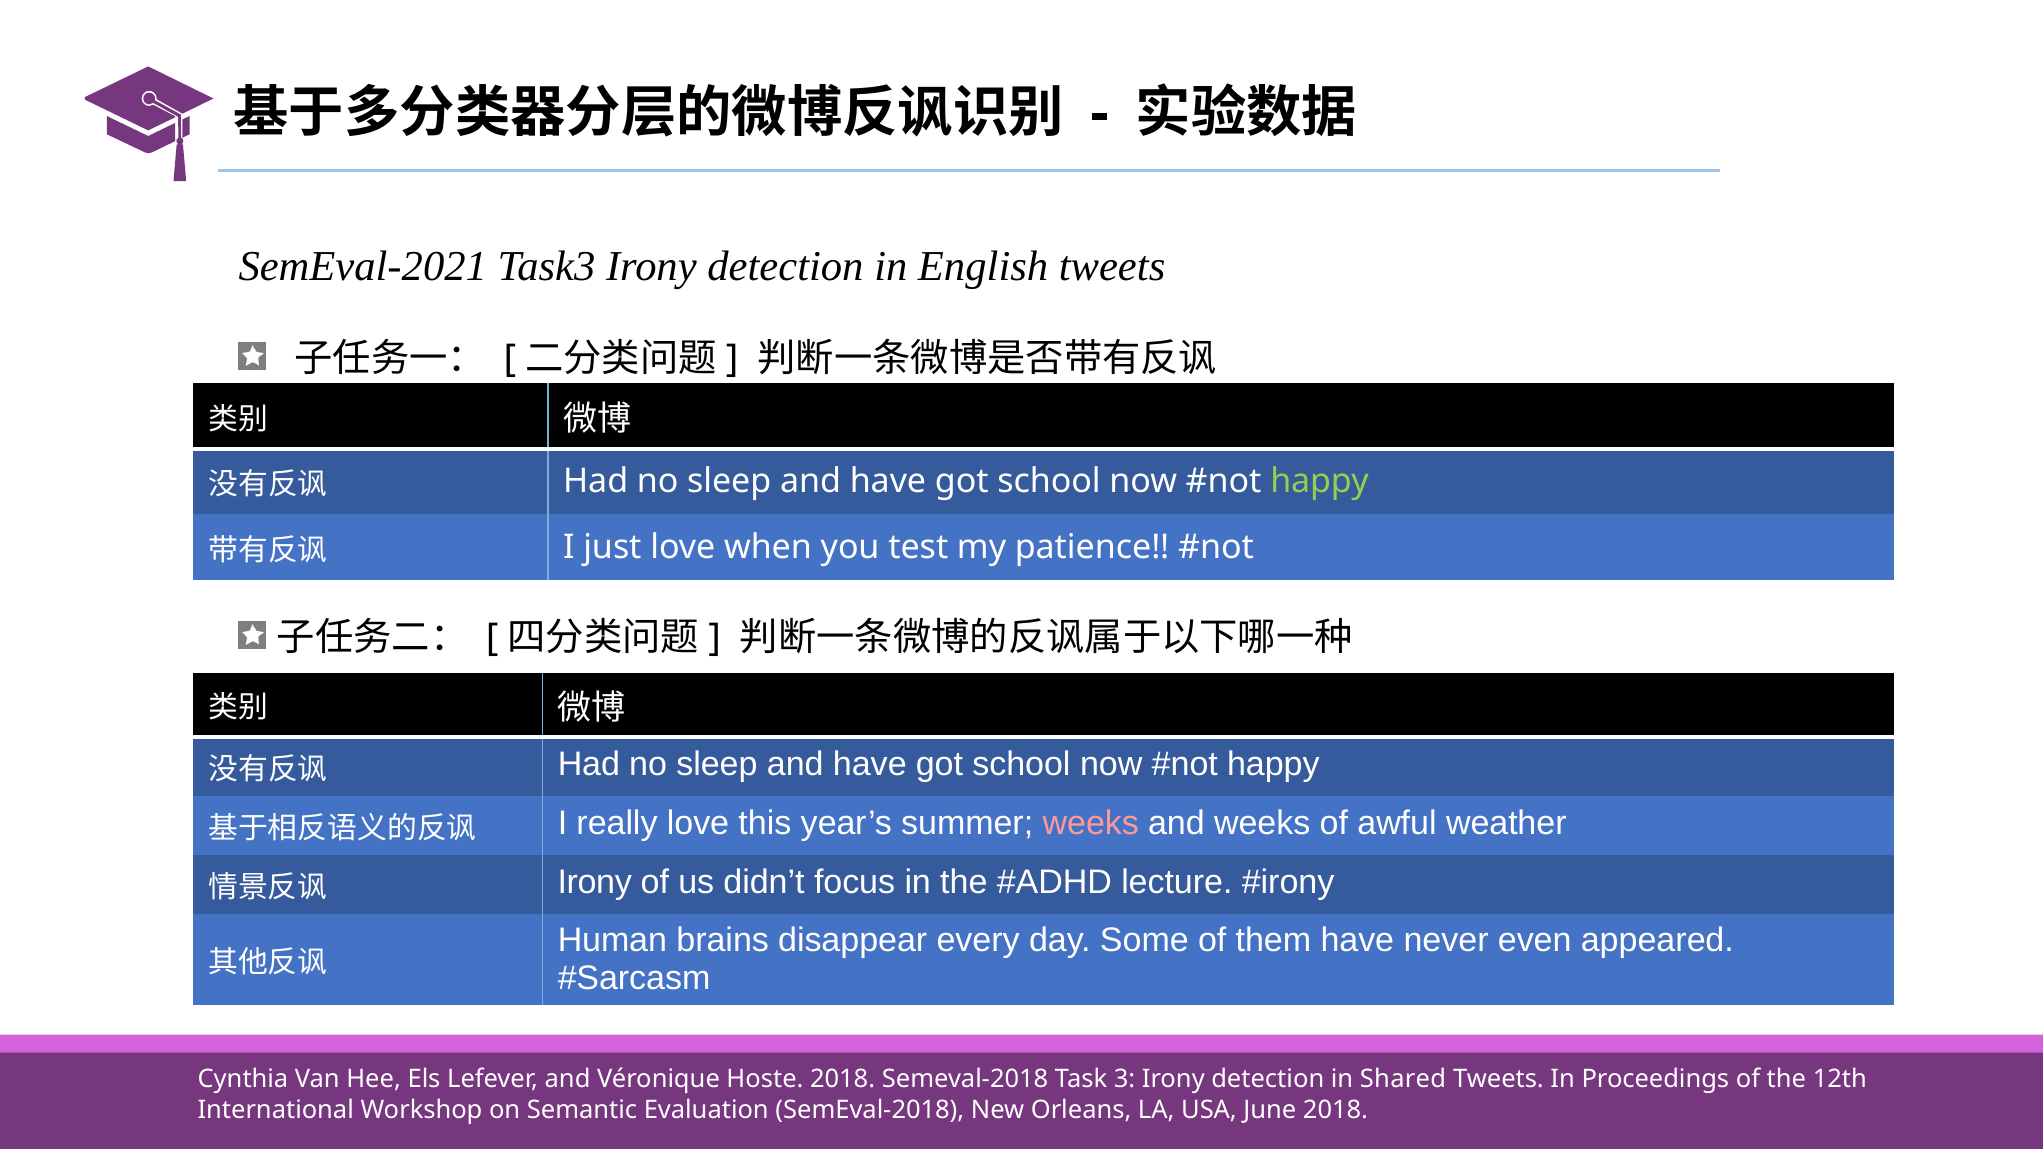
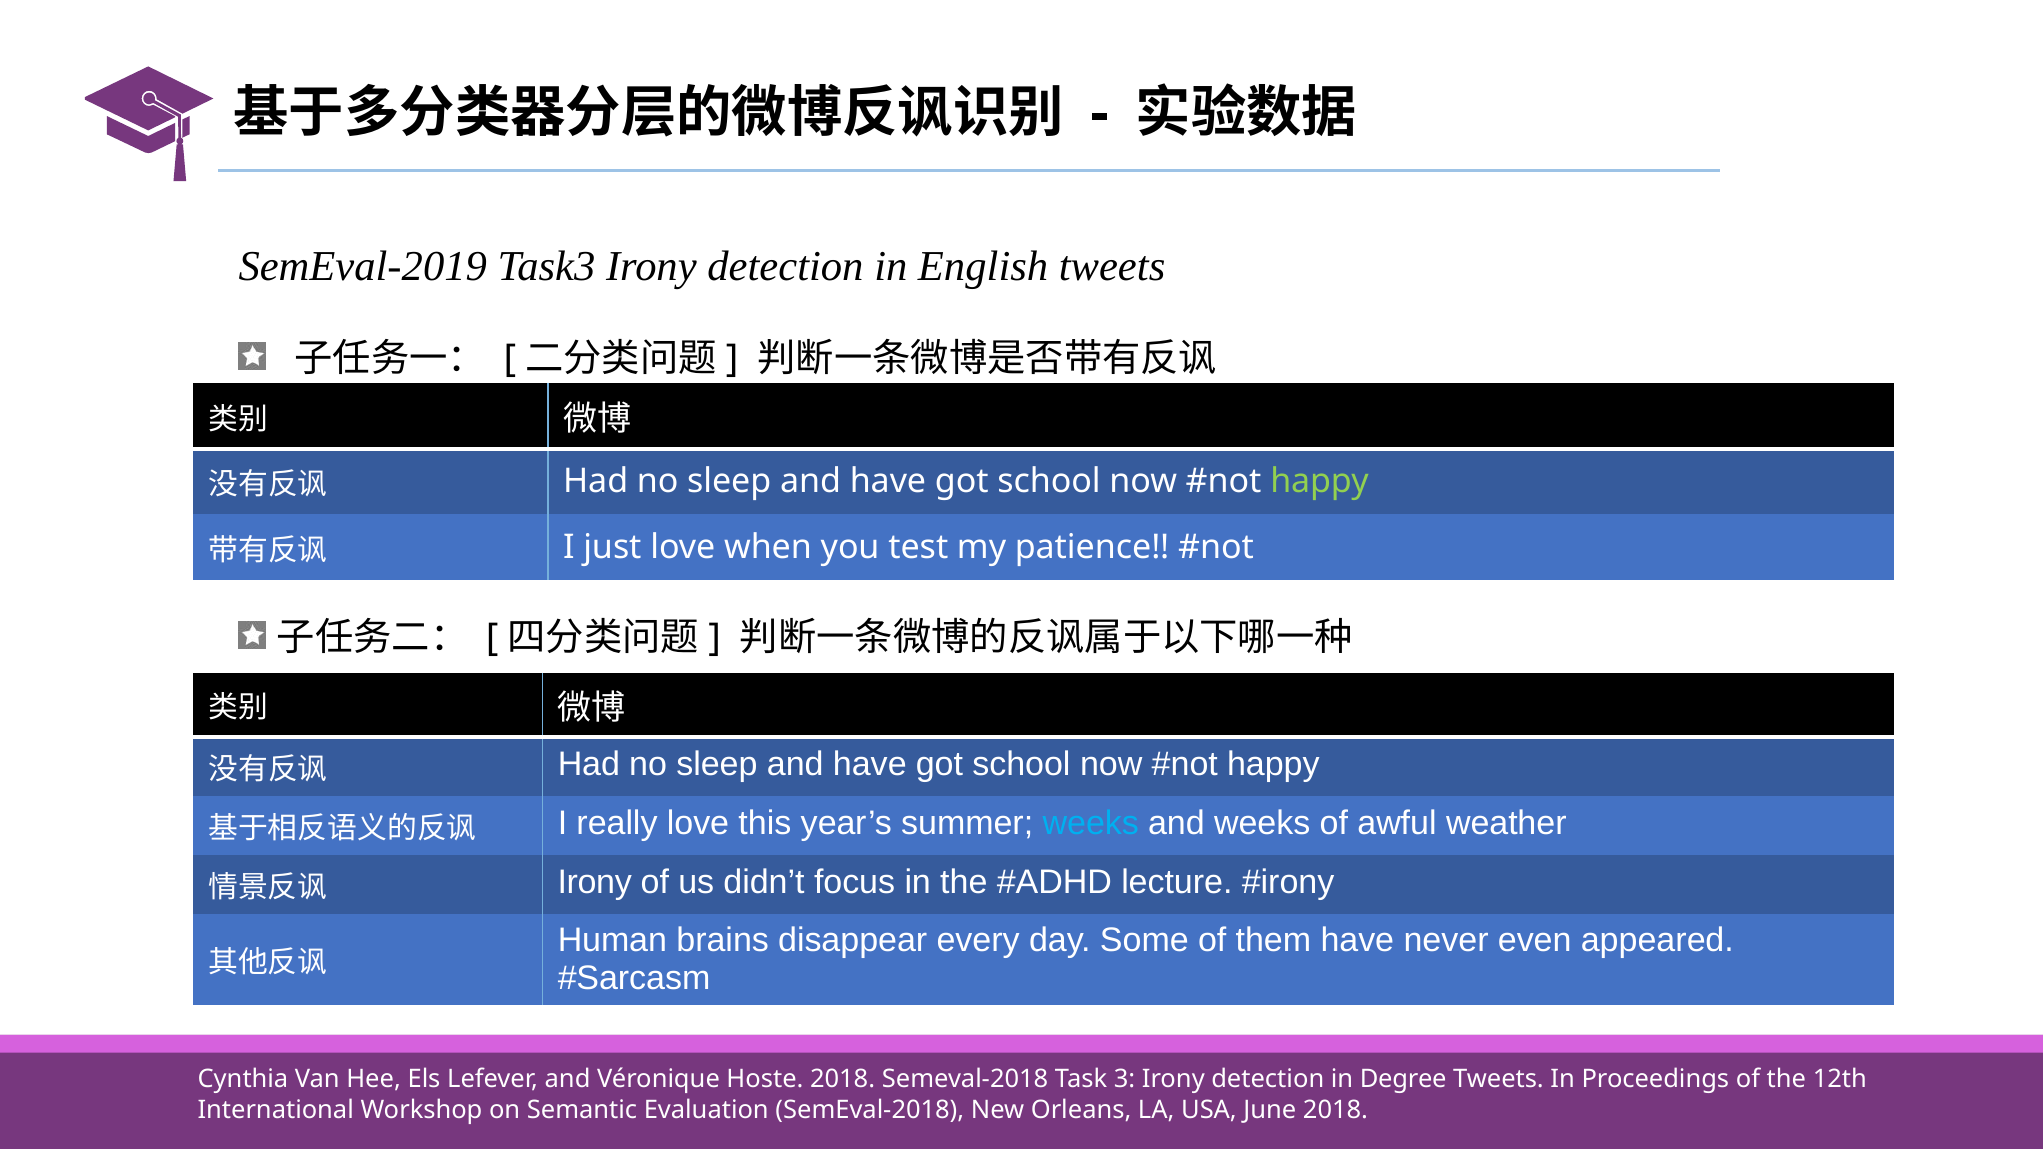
SemEval-2021: SemEval-2021 -> SemEval-2019
weeks at (1091, 823) colour: pink -> light blue
Shared: Shared -> Degree
